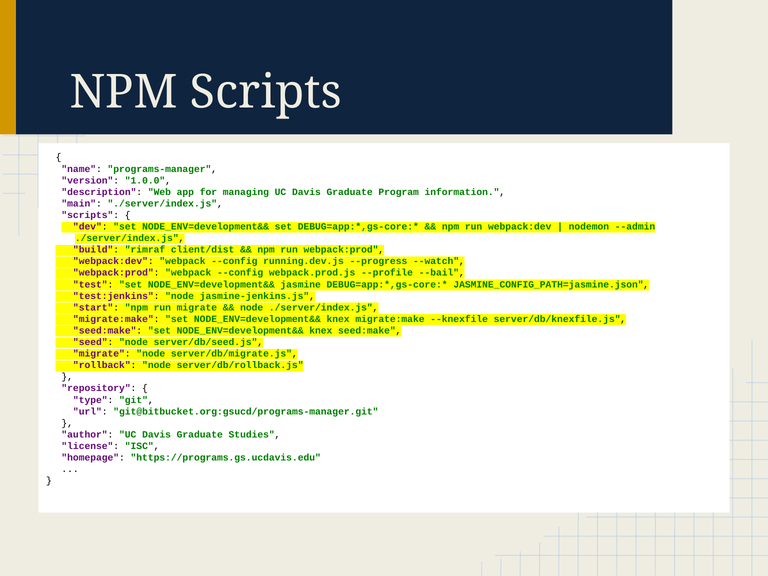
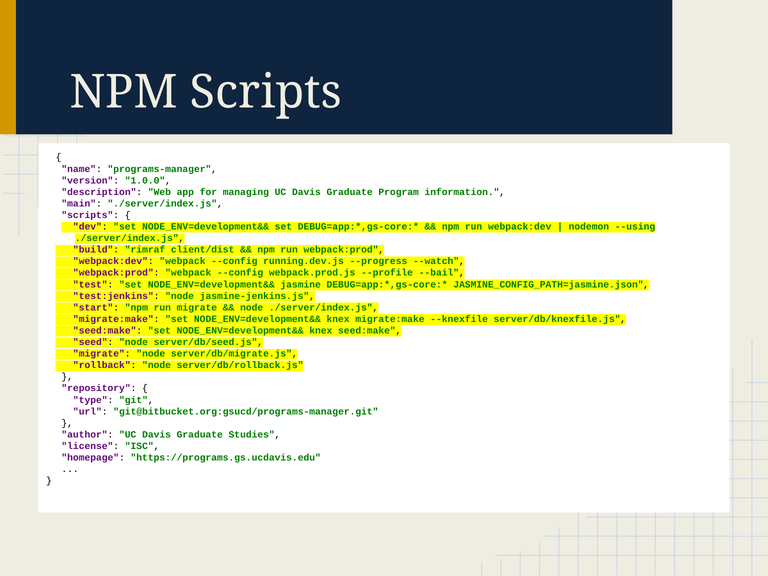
--admin: --admin -> --using
